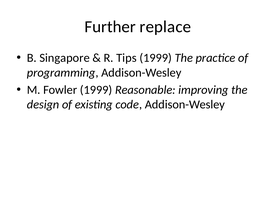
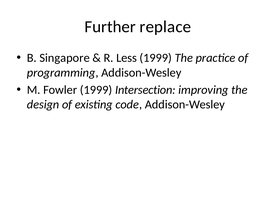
Tips: Tips -> Less
Reasonable: Reasonable -> Intersection
